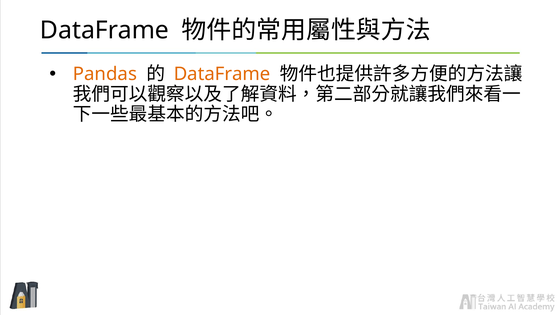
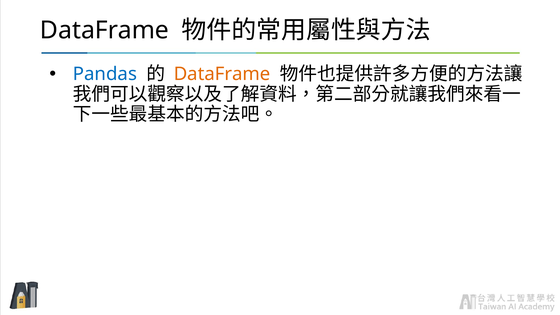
Pandas colour: orange -> blue
